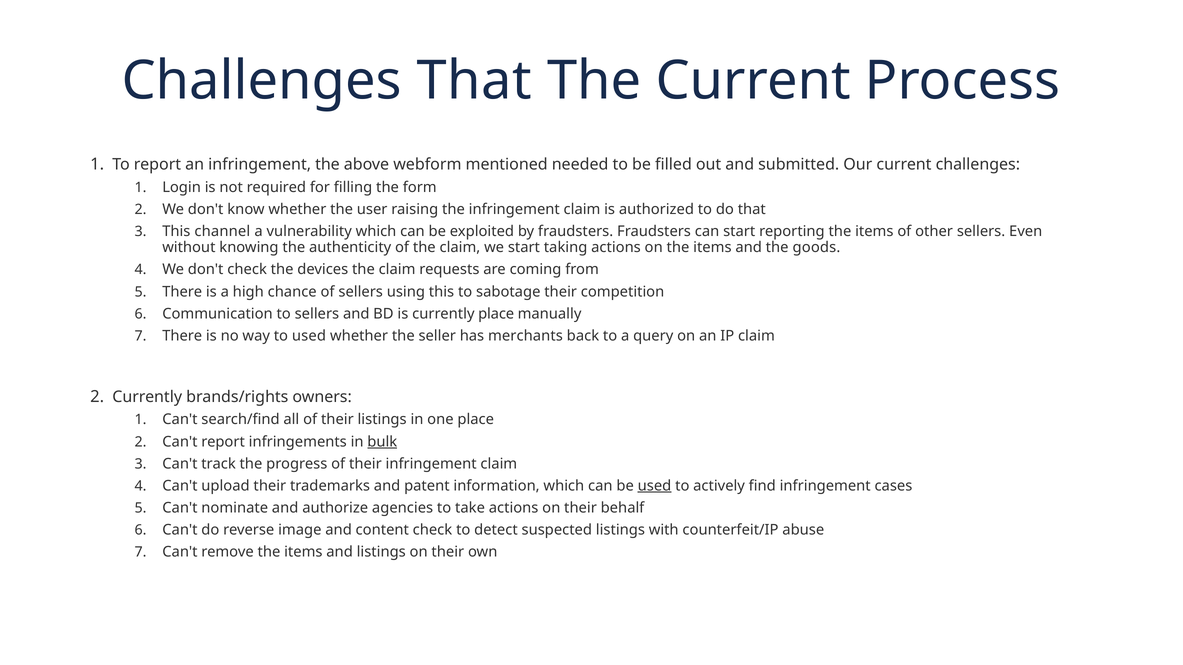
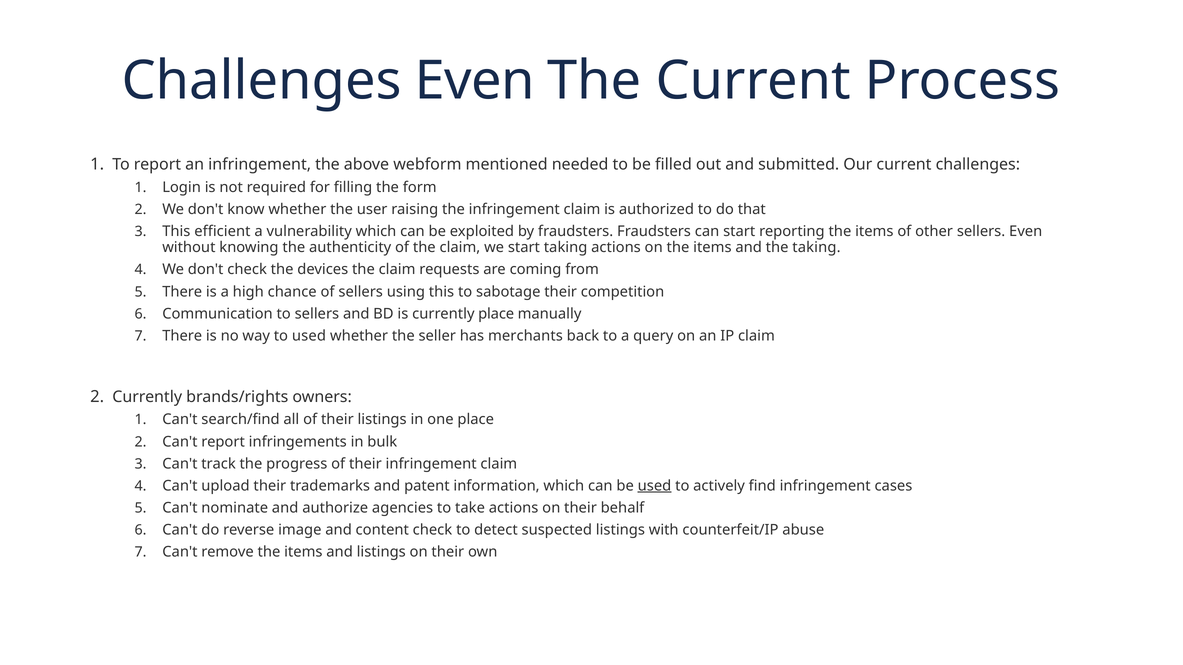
Challenges That: That -> Even
channel: channel -> efficient
the goods: goods -> taking
bulk underline: present -> none
